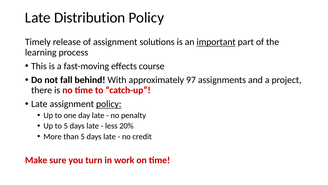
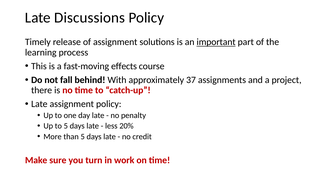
Distribution: Distribution -> Discussions
97: 97 -> 37
policy at (109, 104) underline: present -> none
